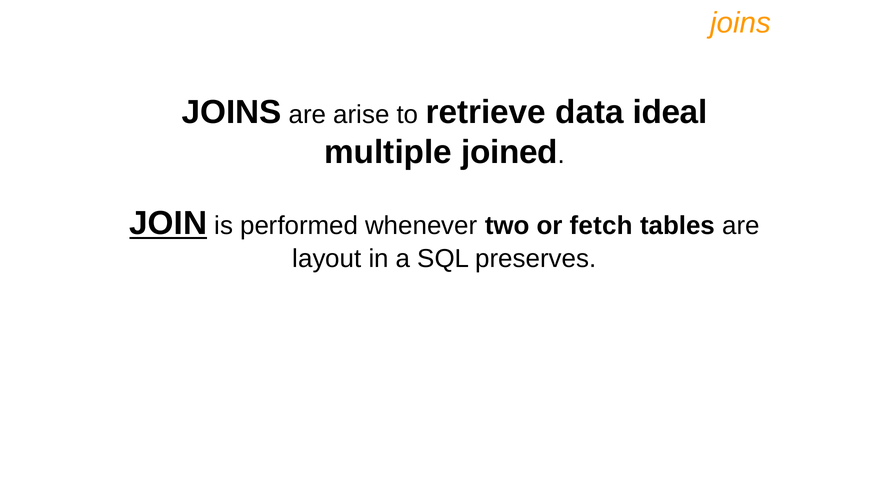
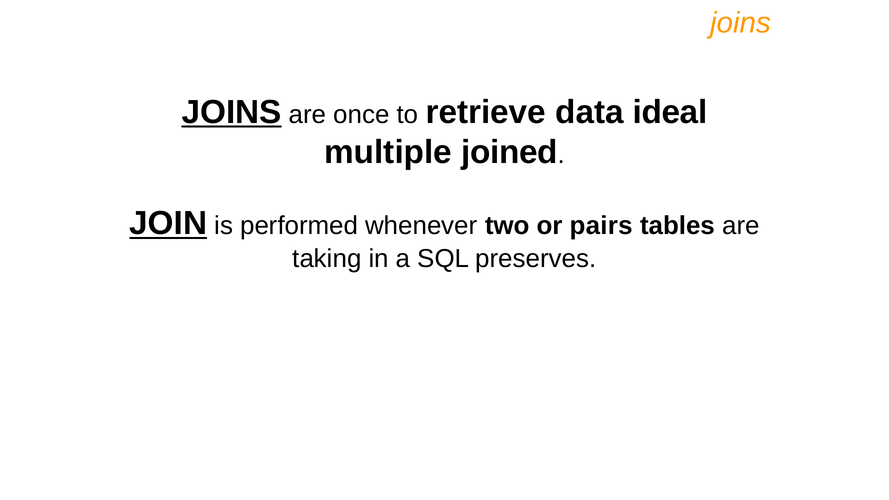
JOINS at (232, 112) underline: none -> present
arise: arise -> once
fetch: fetch -> pairs
layout: layout -> taking
